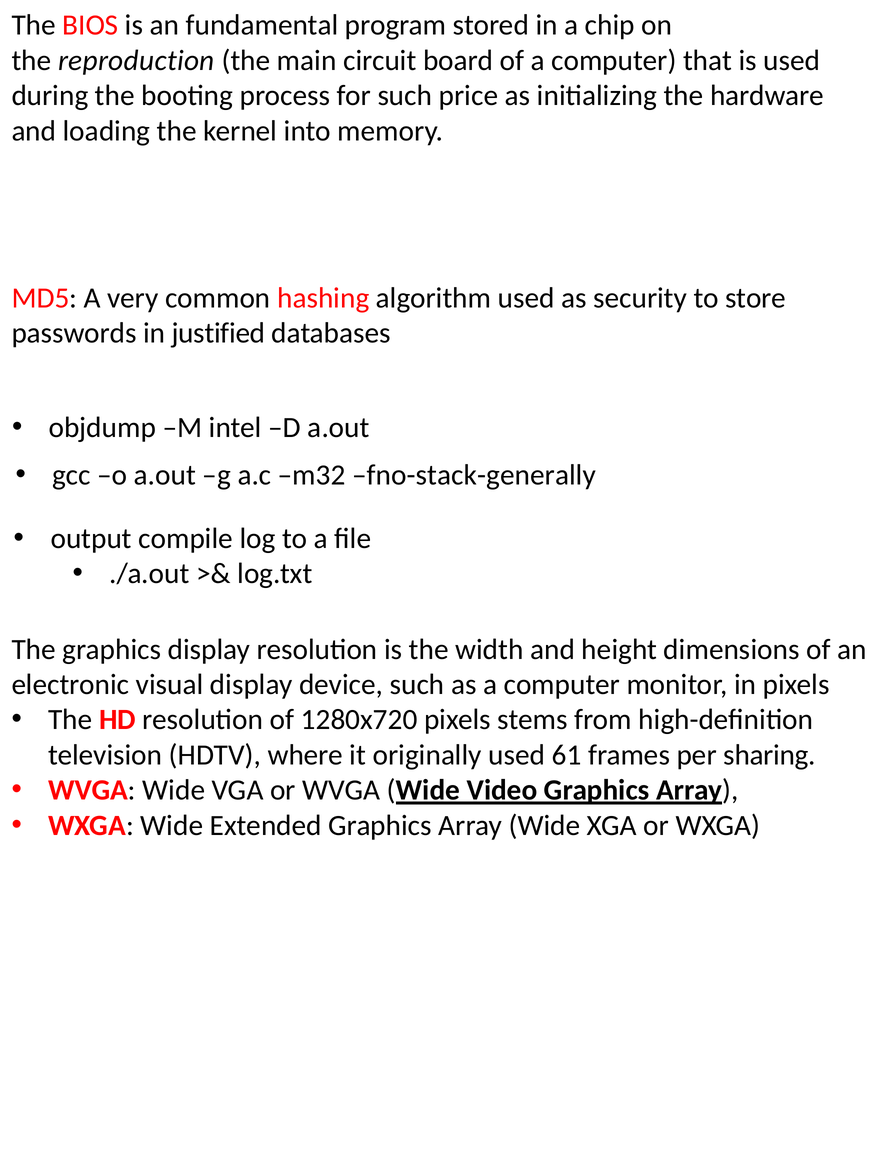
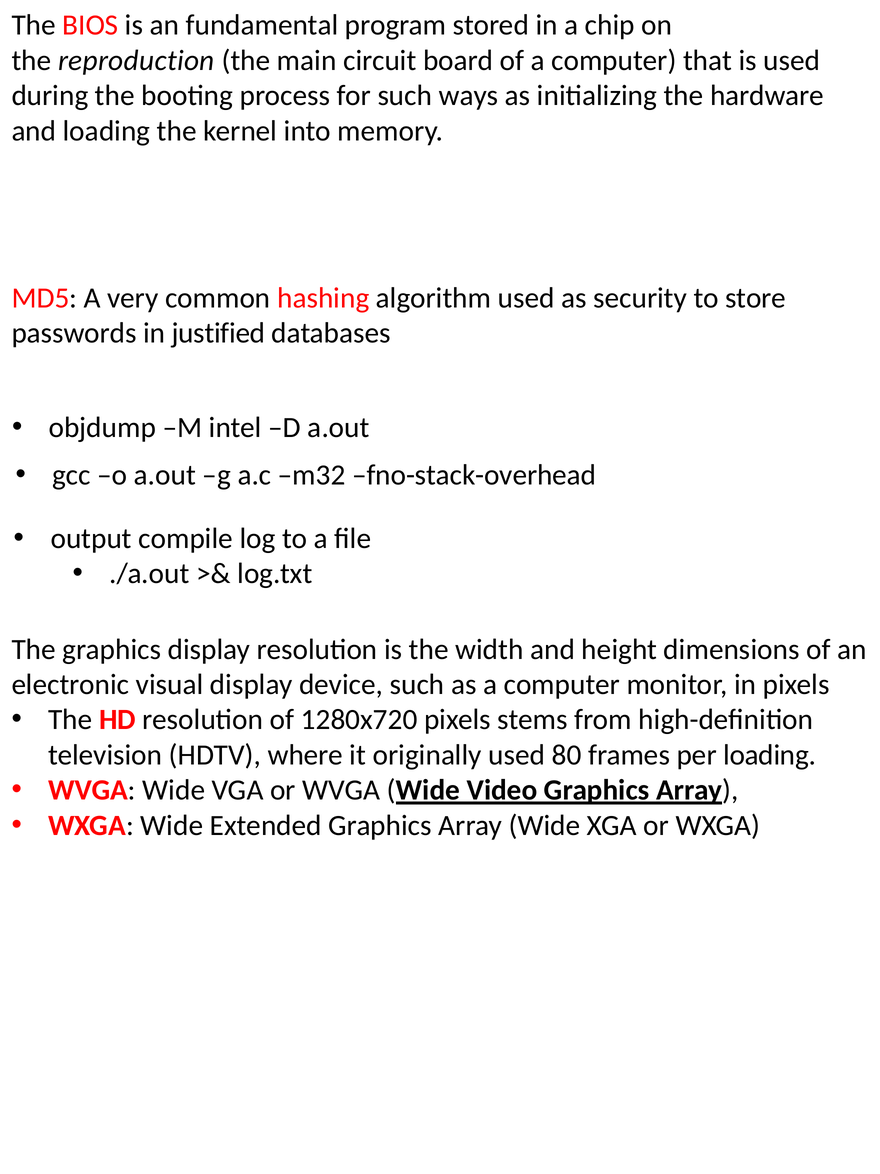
price: price -> ways
fno-stack-generally: fno-stack-generally -> fno-stack-overhead
61: 61 -> 80
per sharing: sharing -> loading
